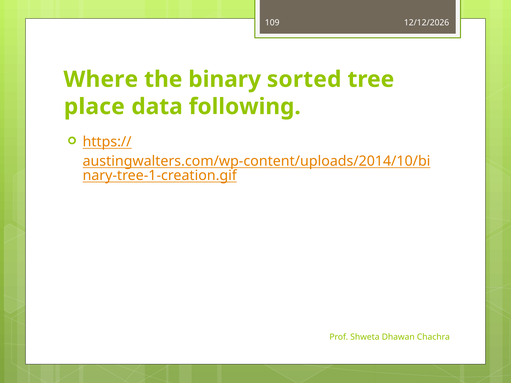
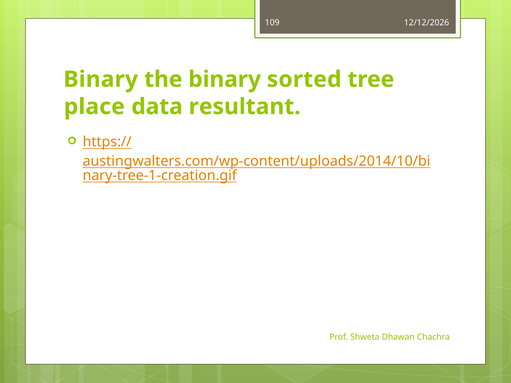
Where at (101, 79): Where -> Binary
following: following -> resultant
